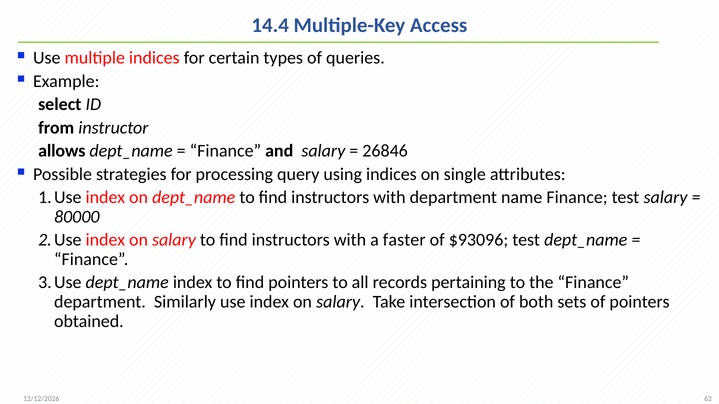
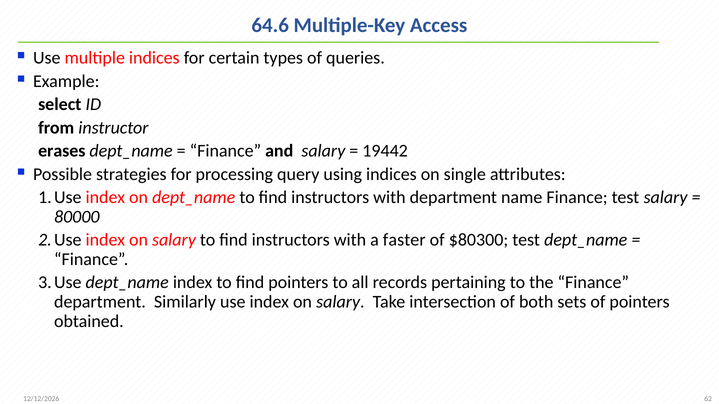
14.4: 14.4 -> 64.6
allows: allows -> erases
26846: 26846 -> 19442
$93096: $93096 -> $80300
